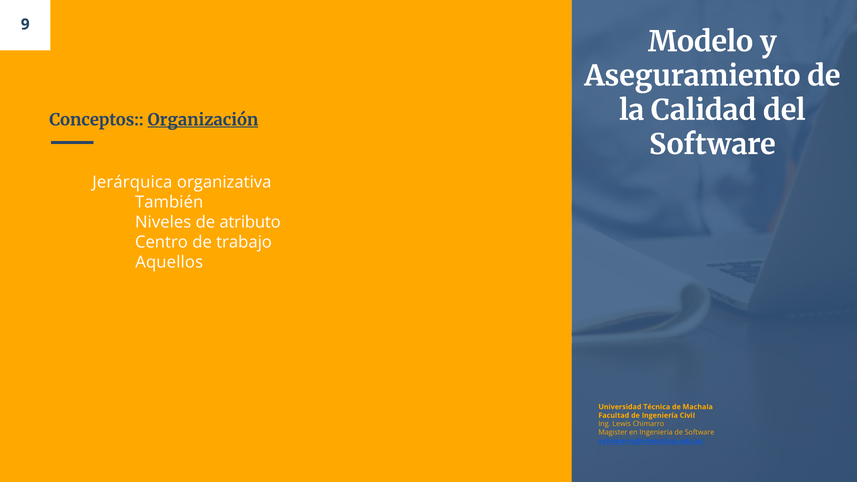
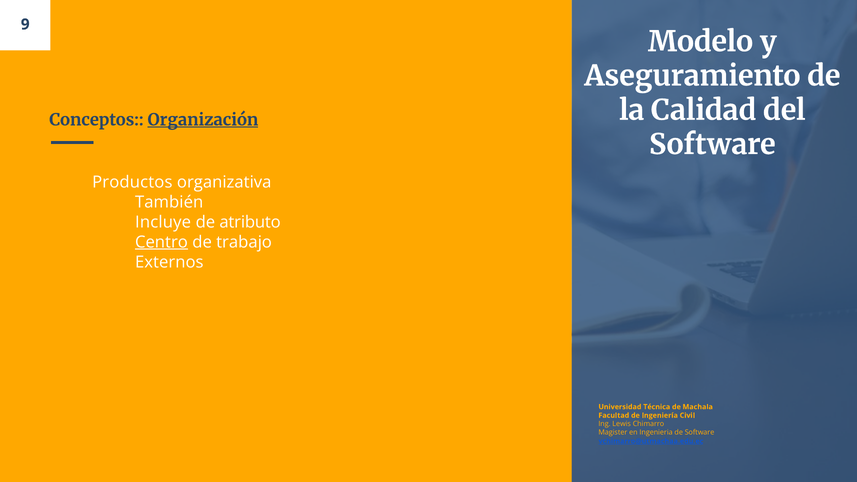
Jerárquica: Jerárquica -> Productos
Niveles: Niveles -> Incluye
Centro underline: none -> present
Aquellos: Aquellos -> Externos
